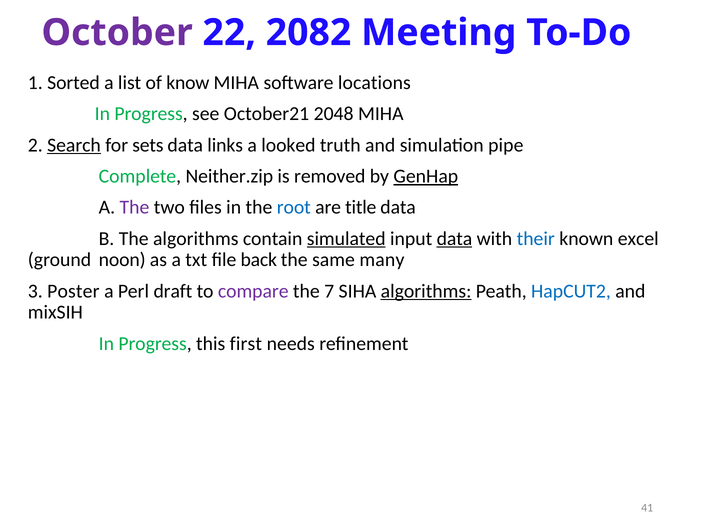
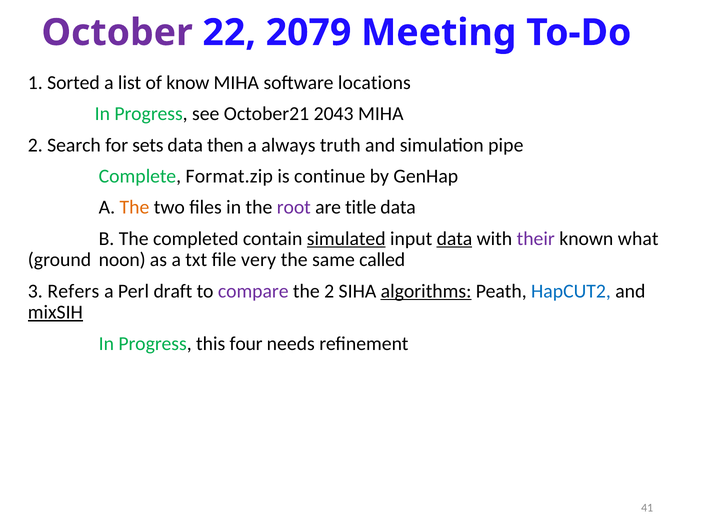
2082: 2082 -> 2079
2048: 2048 -> 2043
Search underline: present -> none
links: links -> then
looked: looked -> always
Neither.zip: Neither.zip -> Format.zip
removed: removed -> continue
GenHap underline: present -> none
The at (135, 207) colour: purple -> orange
root colour: blue -> purple
The algorithms: algorithms -> completed
their colour: blue -> purple
excel: excel -> what
back: back -> very
many: many -> called
Poster: Poster -> Refers
the 7: 7 -> 2
mixSIH underline: none -> present
first: first -> four
